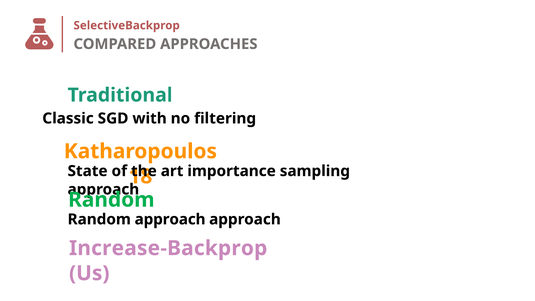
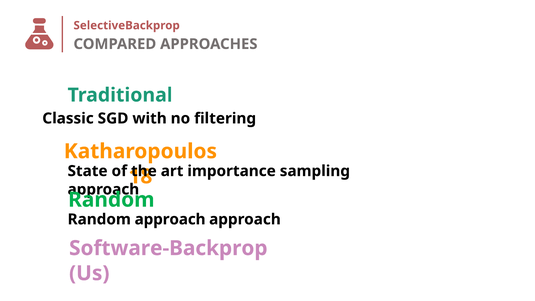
Increase-Backprop: Increase-Backprop -> Software-Backprop
